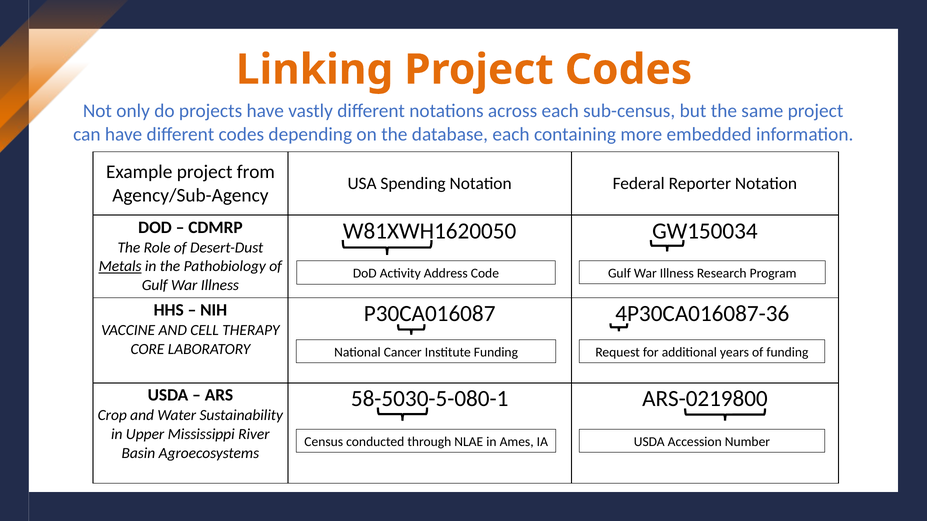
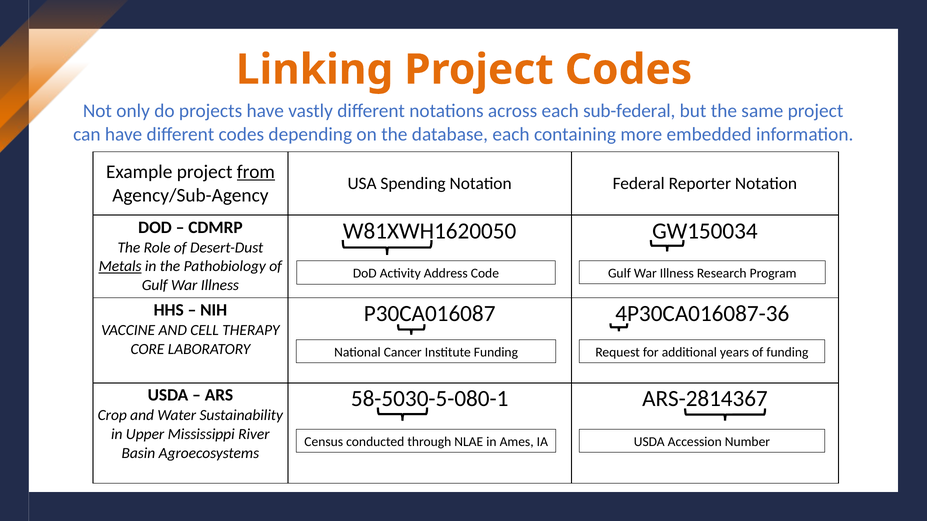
sub-census: sub-census -> sub-federal
from underline: none -> present
ARS-0219800: ARS-0219800 -> ARS-2814367
